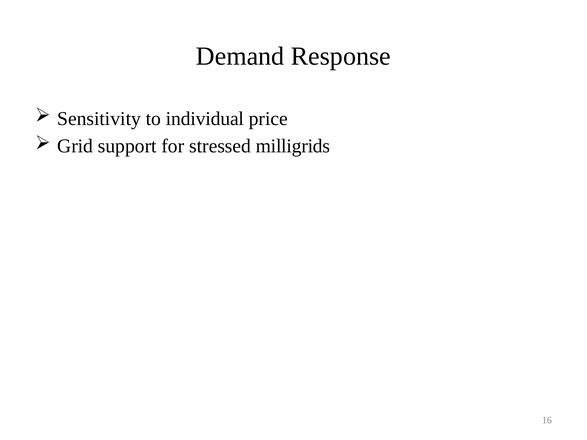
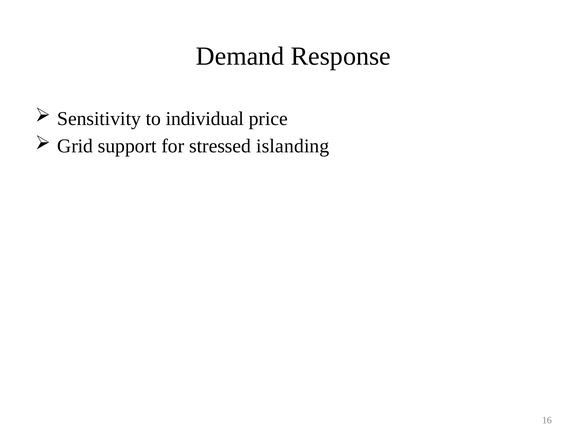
milligrids: milligrids -> islanding
